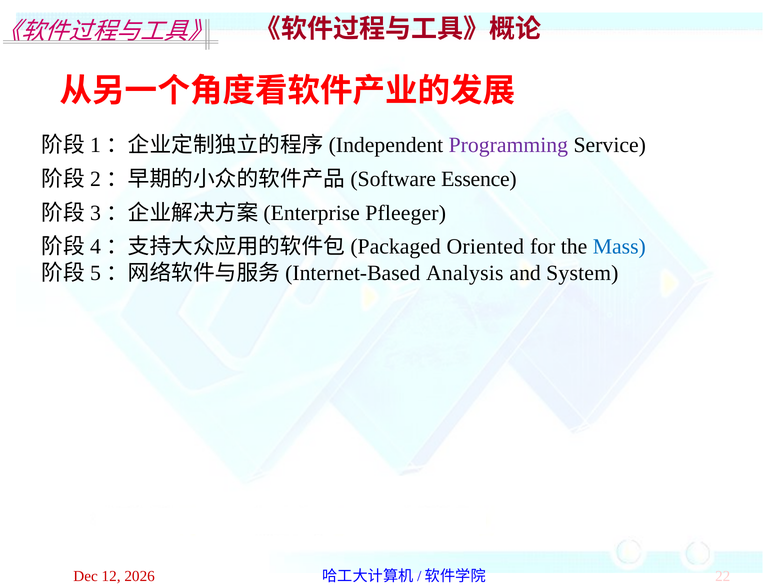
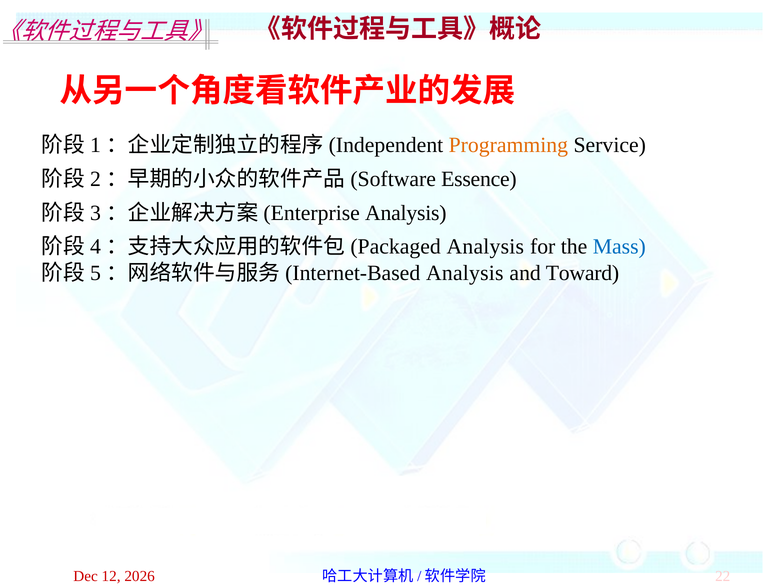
Programming colour: purple -> orange
Pfleeger at (406, 213): Pfleeger -> Analysis
Oriented at (485, 247): Oriented -> Analysis
System: System -> Toward
